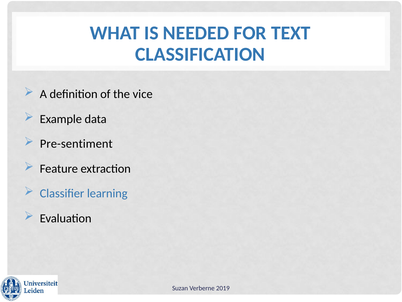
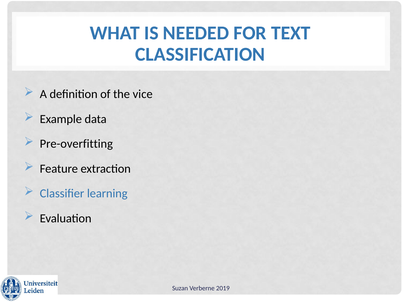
Pre-sentiment: Pre-sentiment -> Pre-overfitting
